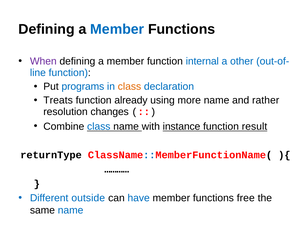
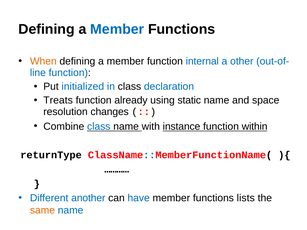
When colour: purple -> orange
programs: programs -> initialized
class at (129, 87) colour: orange -> black
more: more -> static
rather: rather -> space
result: result -> within
outside: outside -> another
free: free -> lists
same colour: black -> orange
